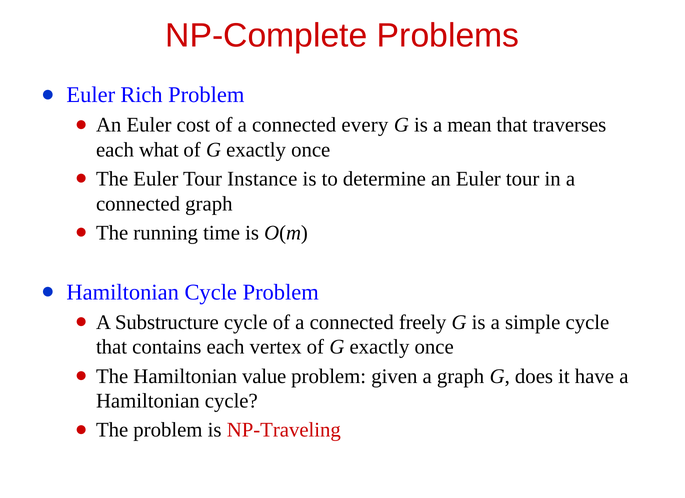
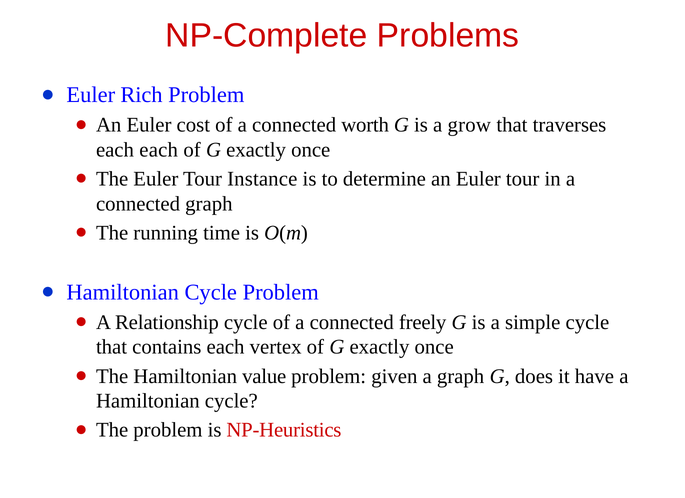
every: every -> worth
mean: mean -> grow
each what: what -> each
Substructure: Substructure -> Relationship
NP-Traveling: NP-Traveling -> NP-Heuristics
